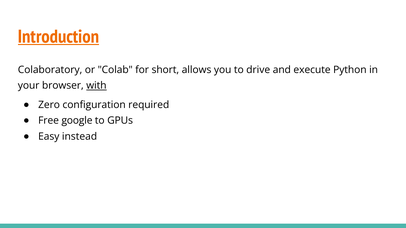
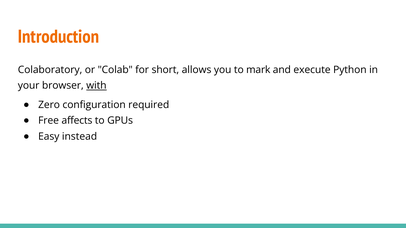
Introduction underline: present -> none
drive: drive -> mark
google: google -> affects
